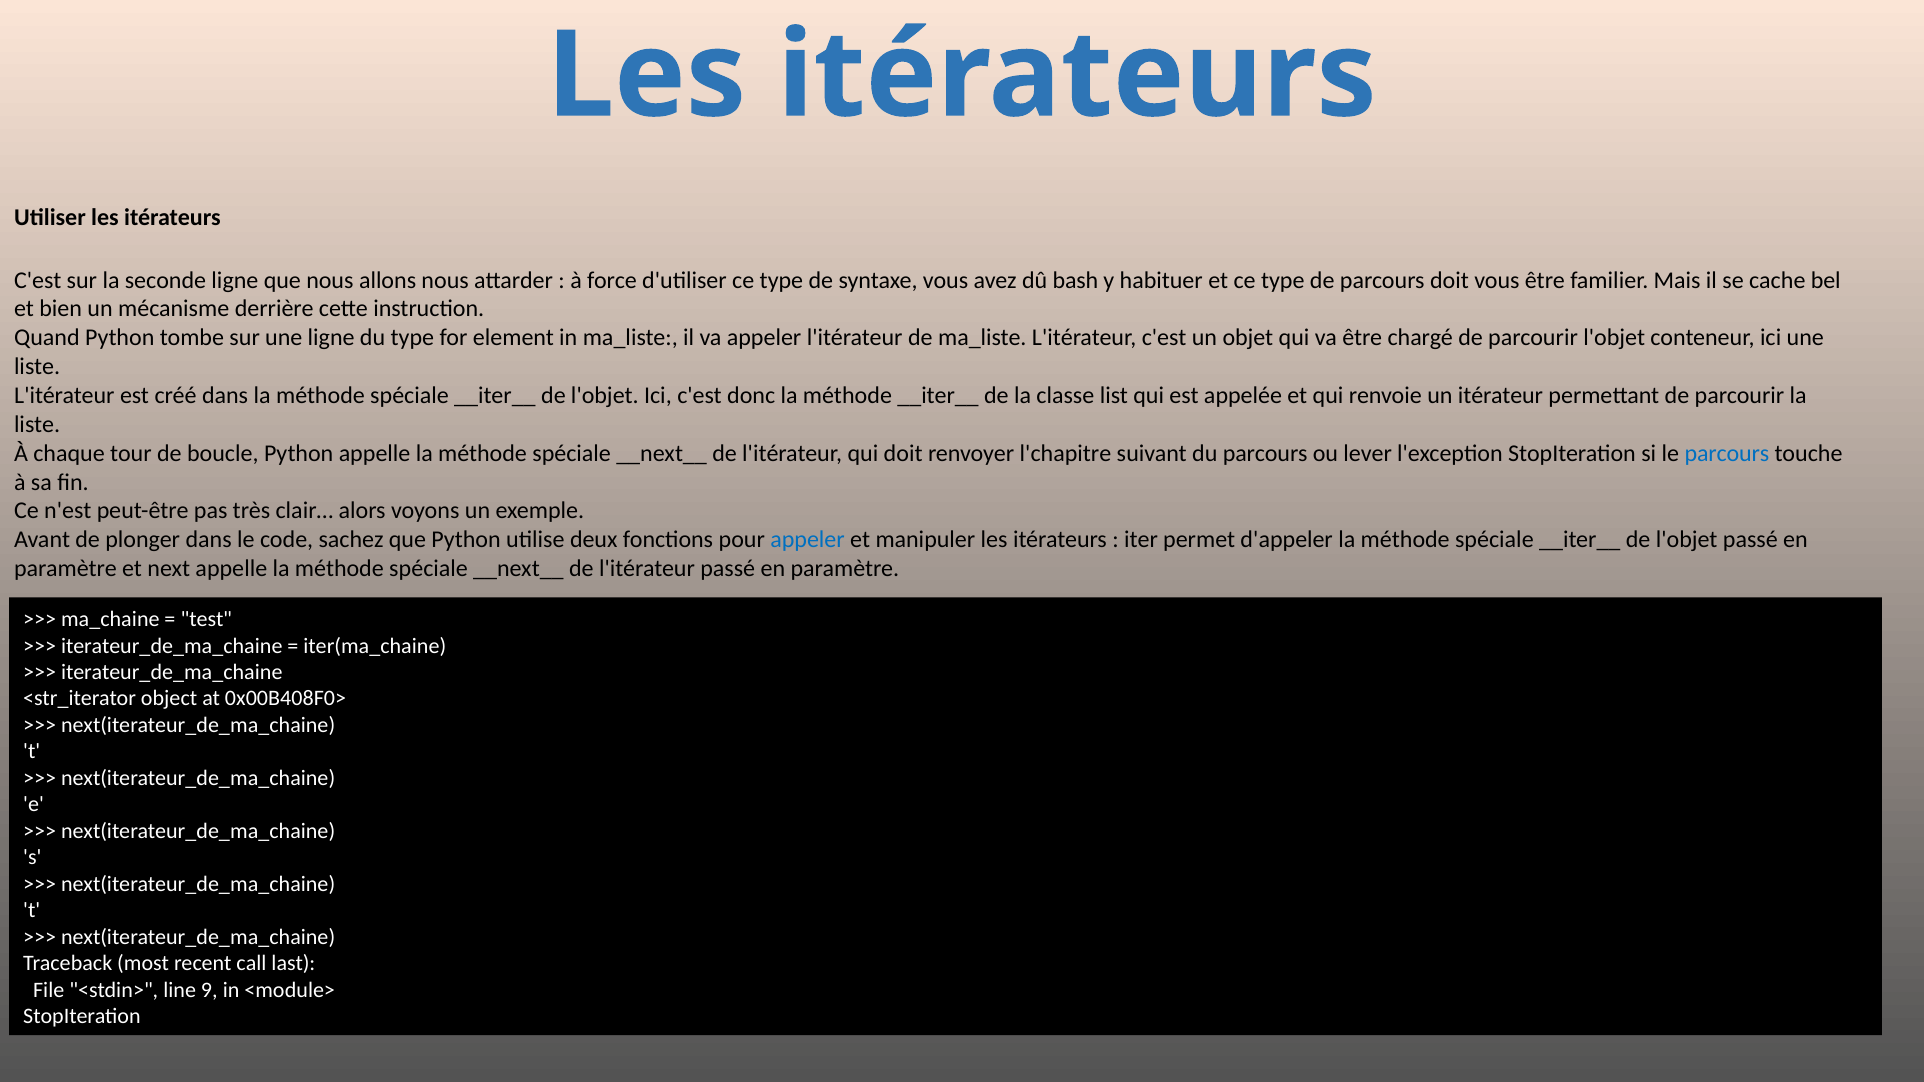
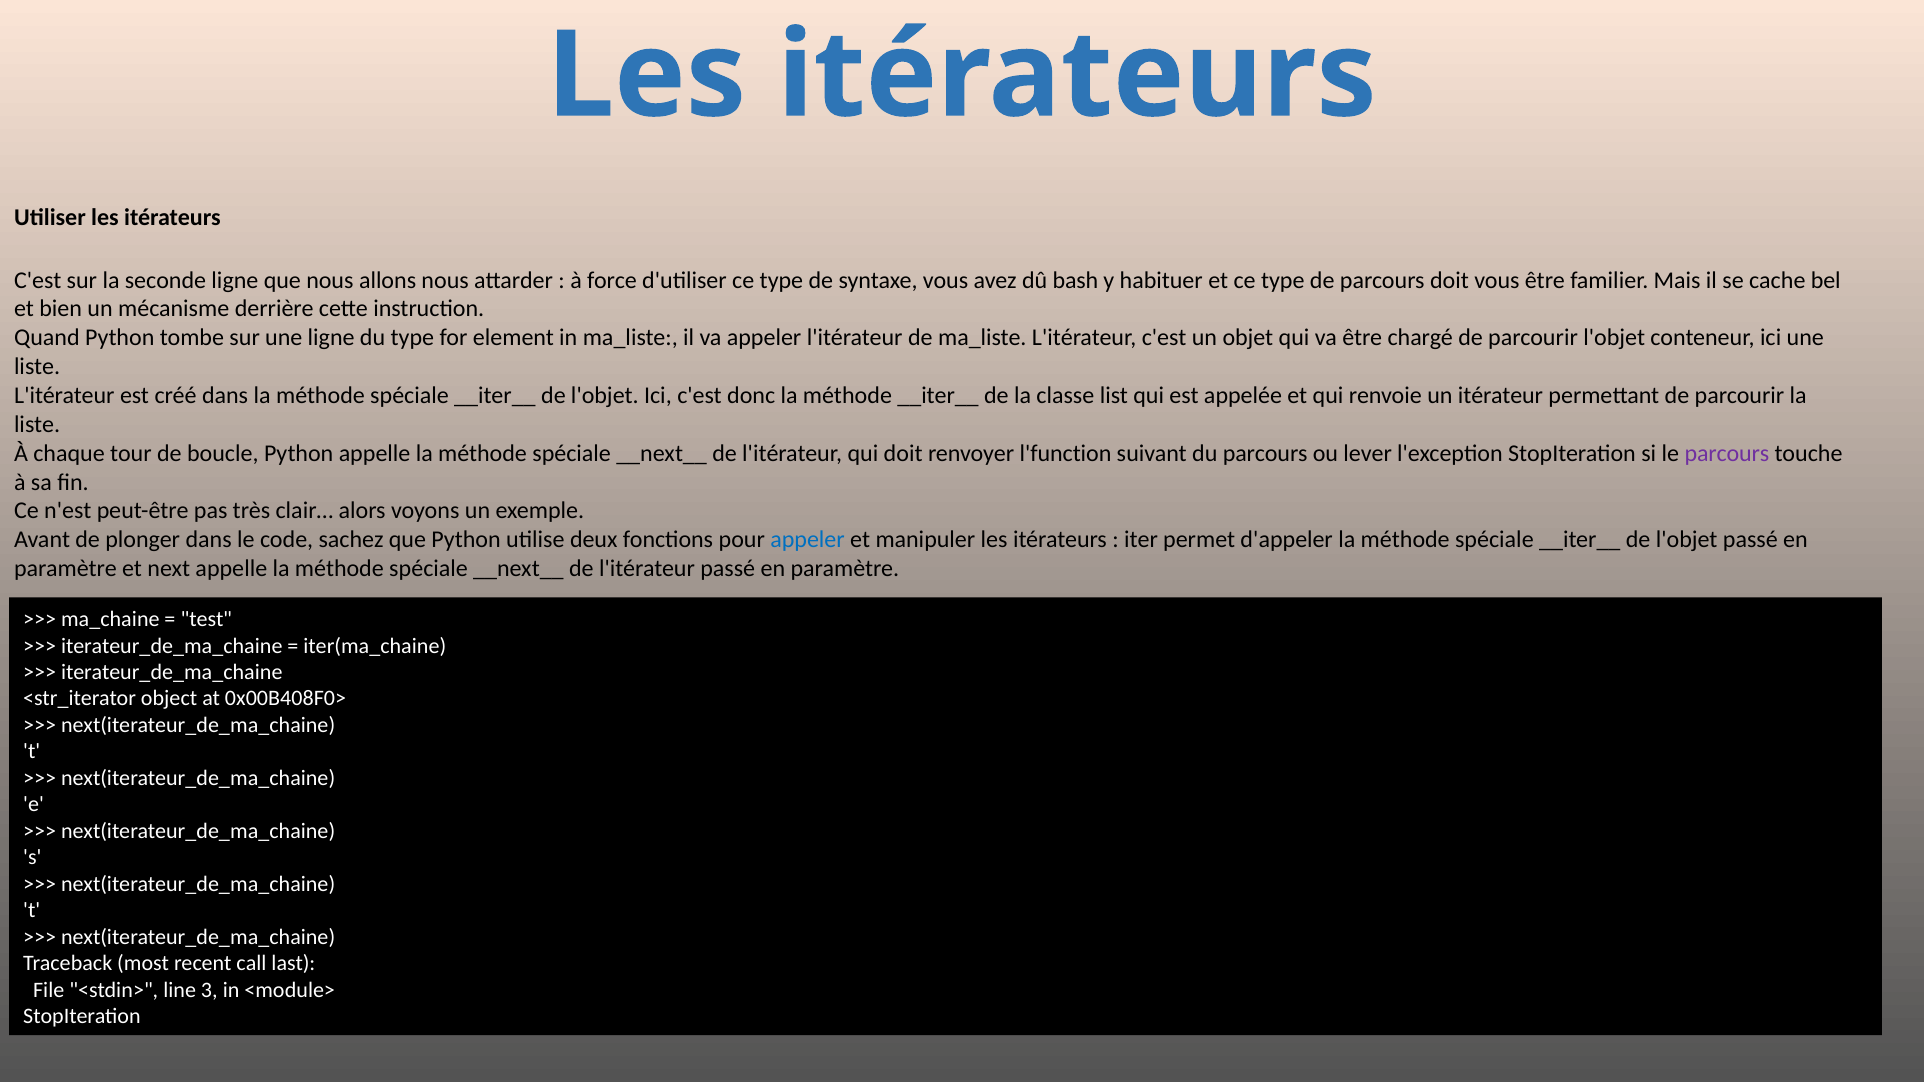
l'chapitre: l'chapitre -> l'function
parcours at (1727, 453) colour: blue -> purple
9: 9 -> 3
